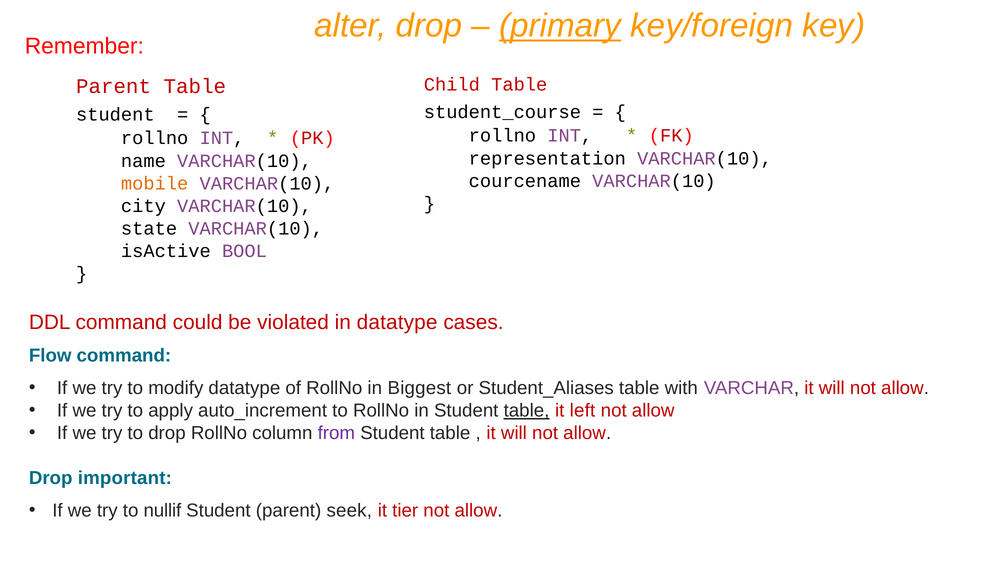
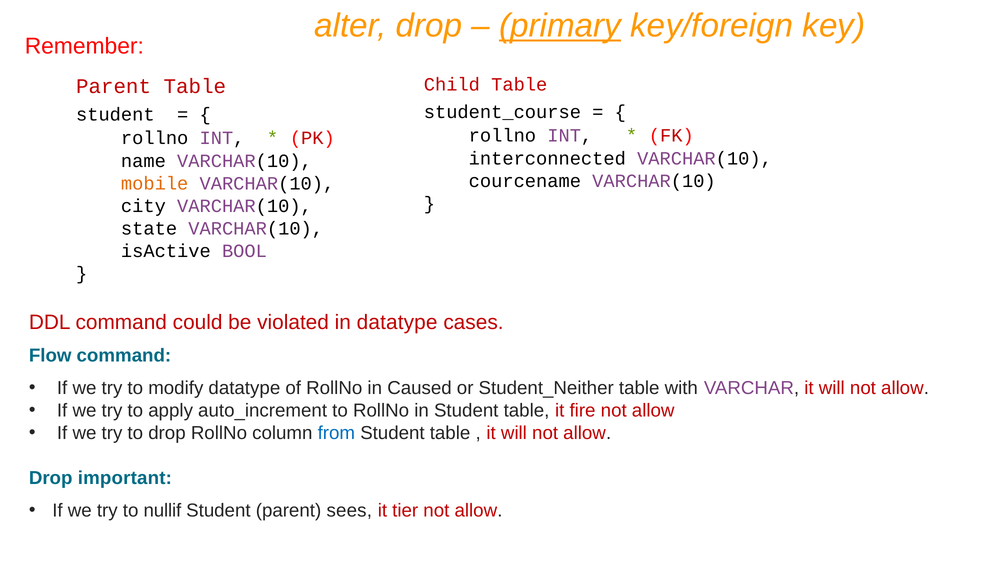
representation: representation -> interconnected
Biggest: Biggest -> Caused
Student_Aliases: Student_Aliases -> Student_Neither
table at (527, 410) underline: present -> none
left: left -> fire
from colour: purple -> blue
seek: seek -> sees
